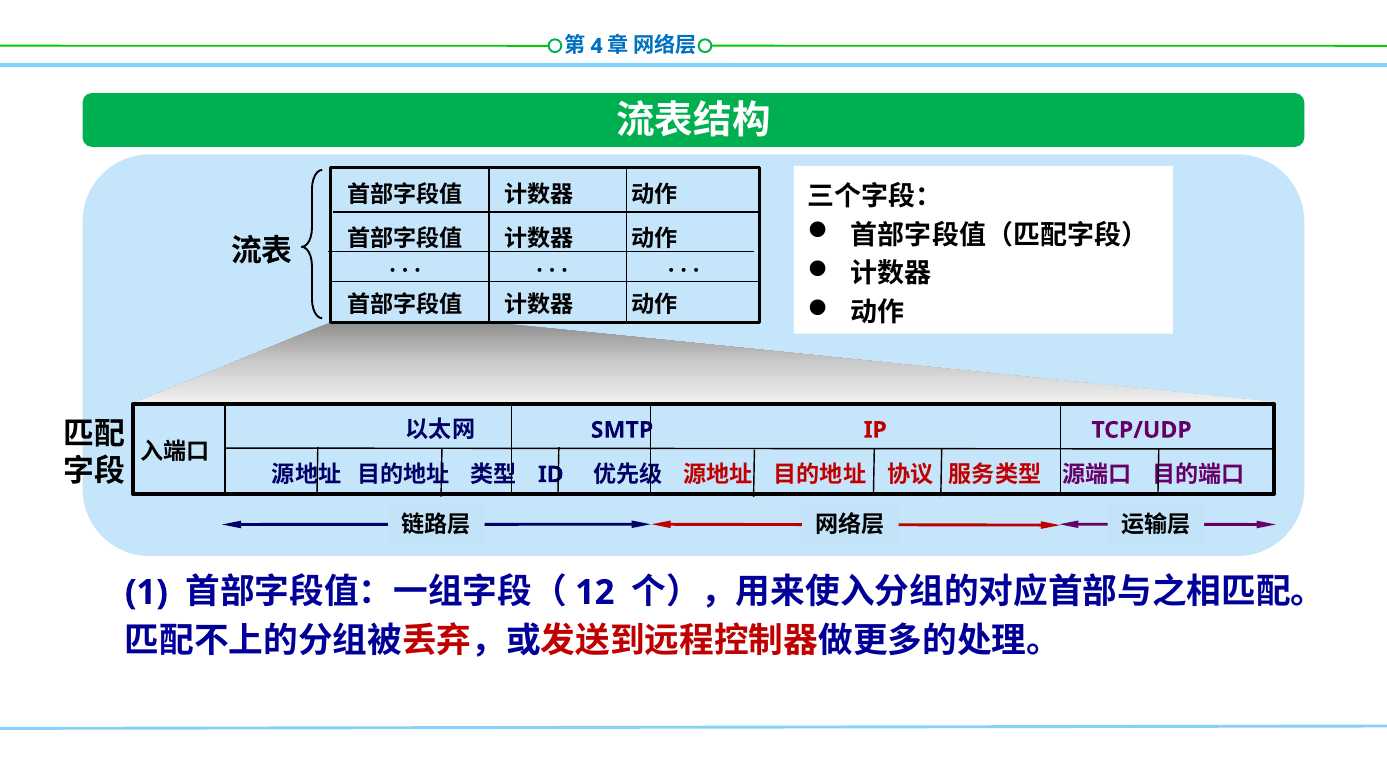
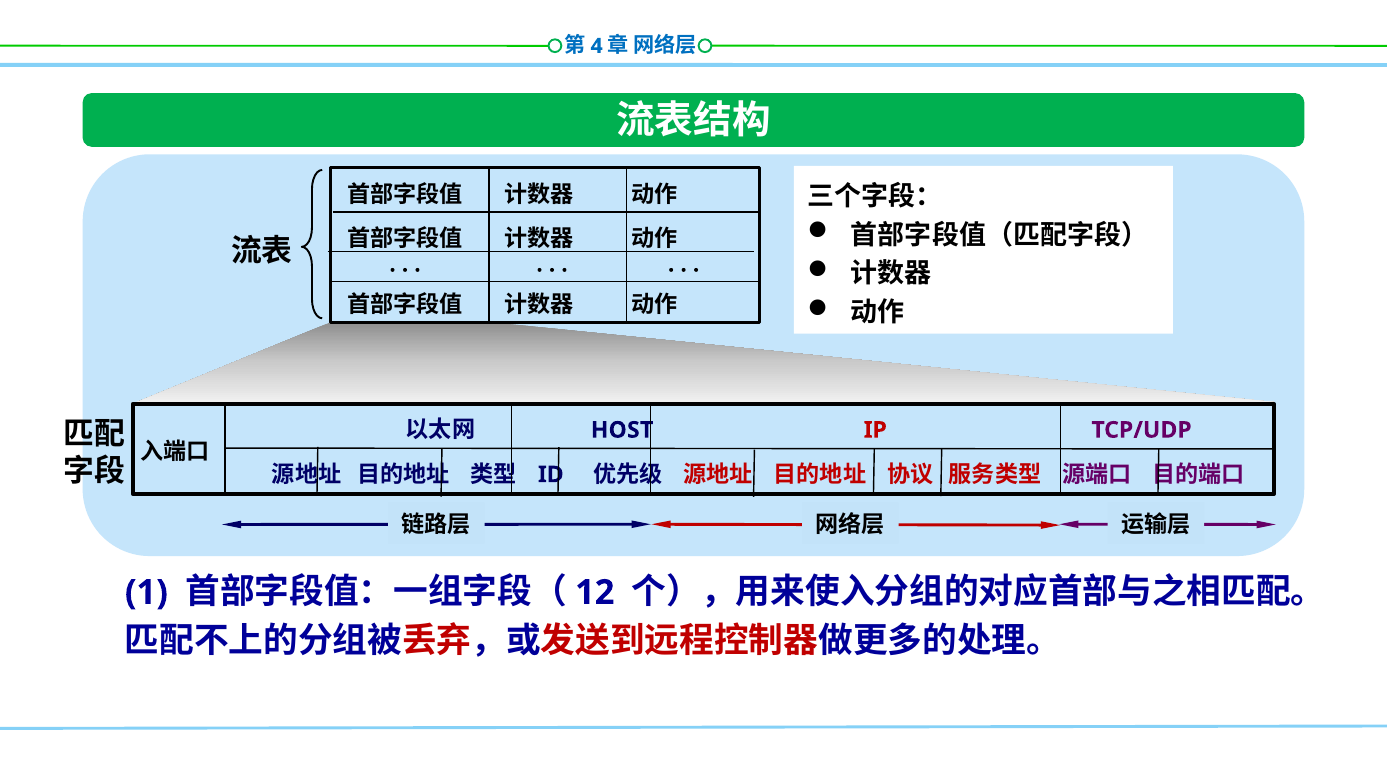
SMTP: SMTP -> HOST
